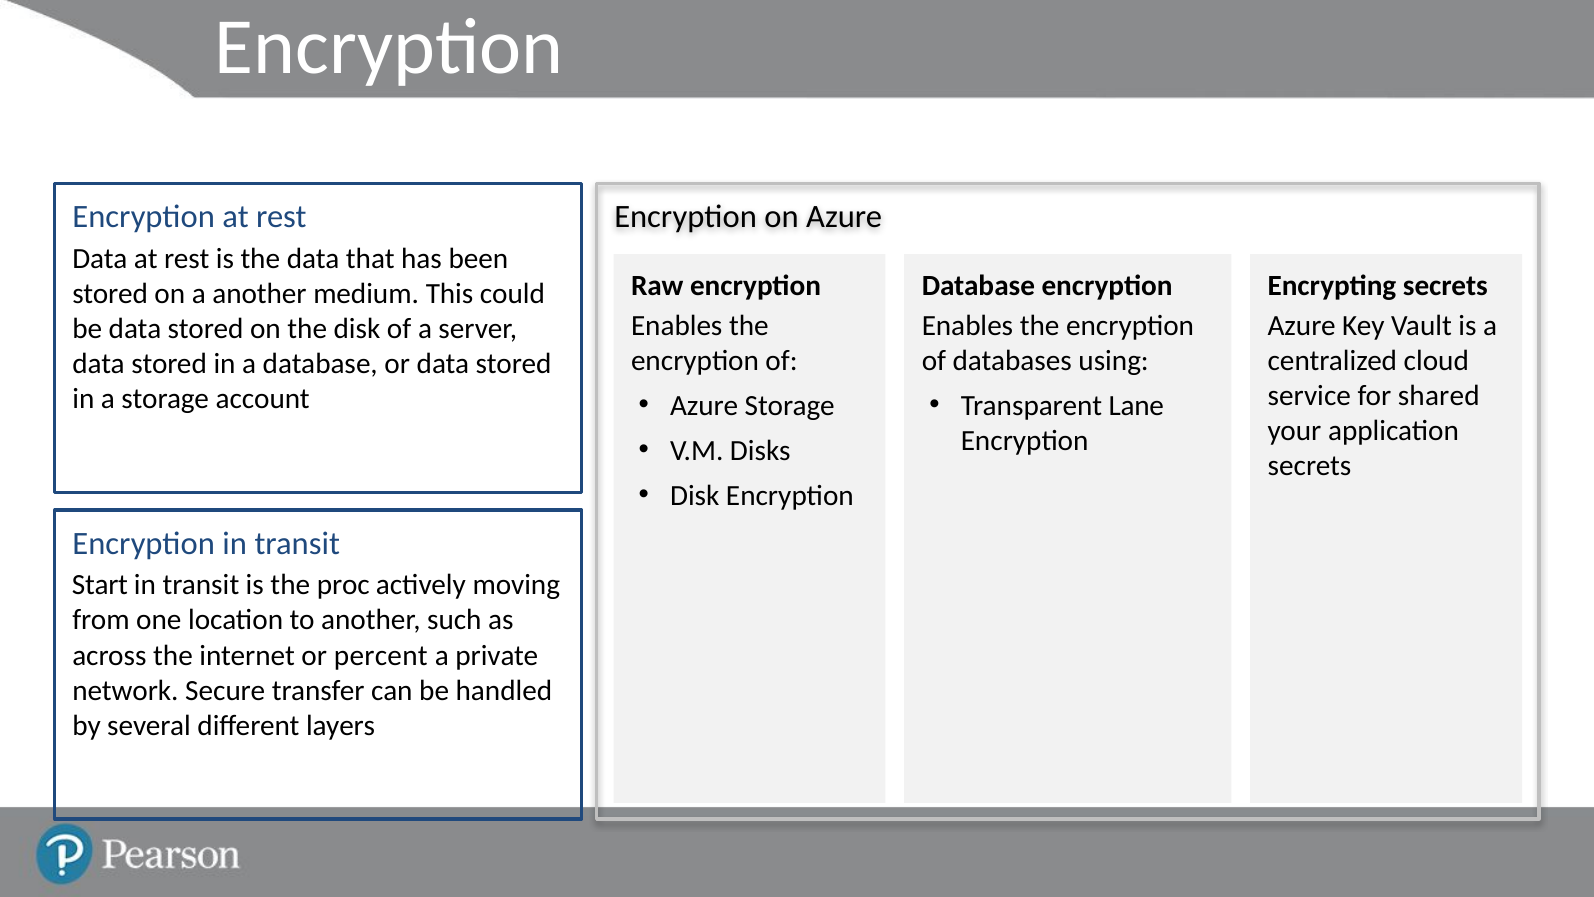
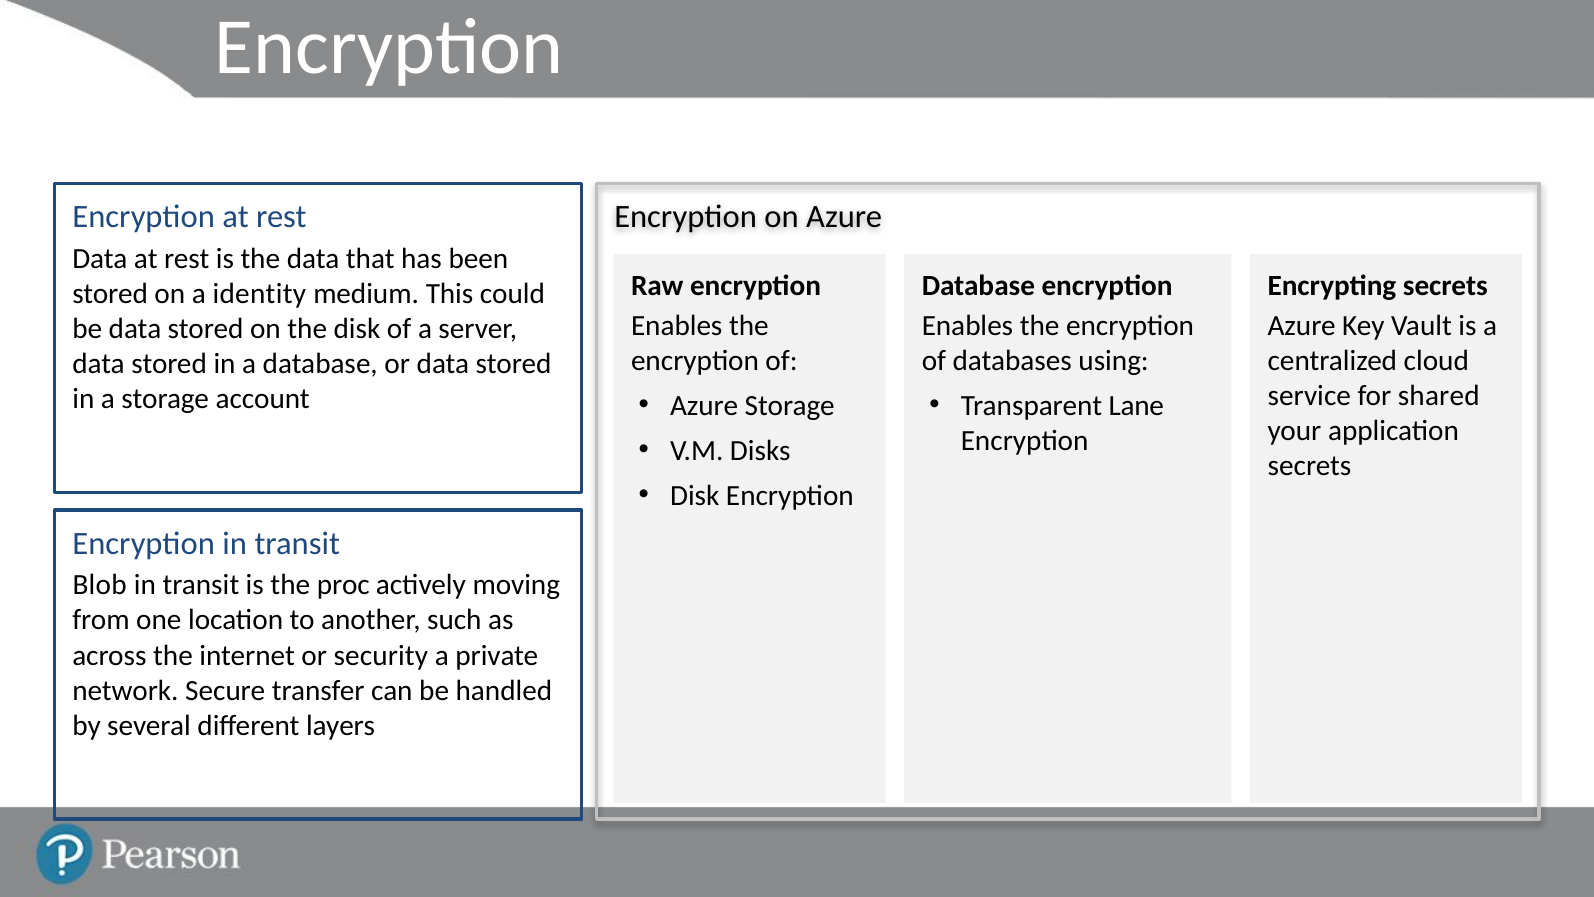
a another: another -> identity
Start: Start -> Blob
percent: percent -> security
